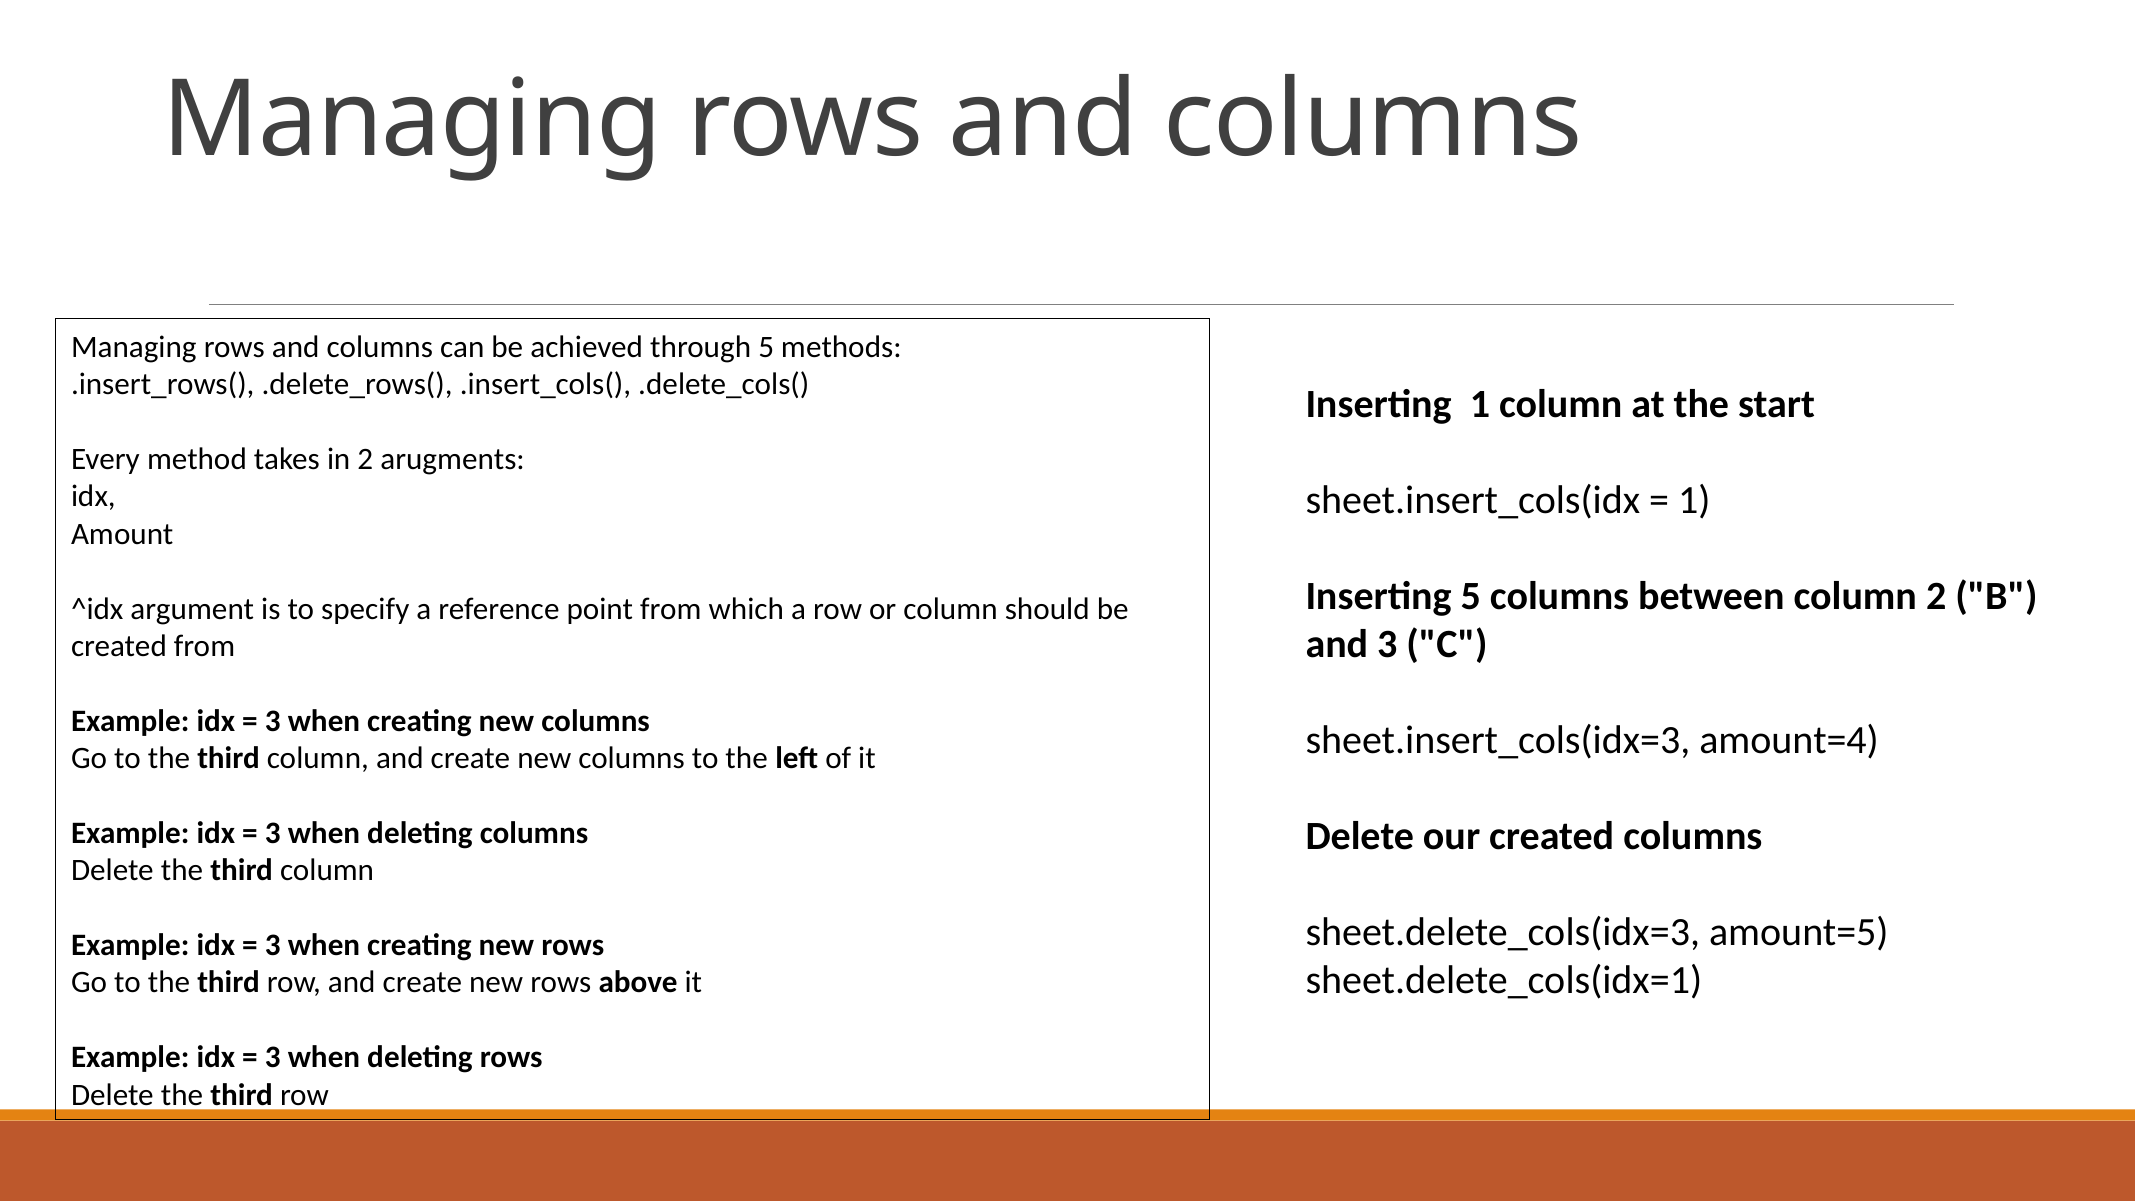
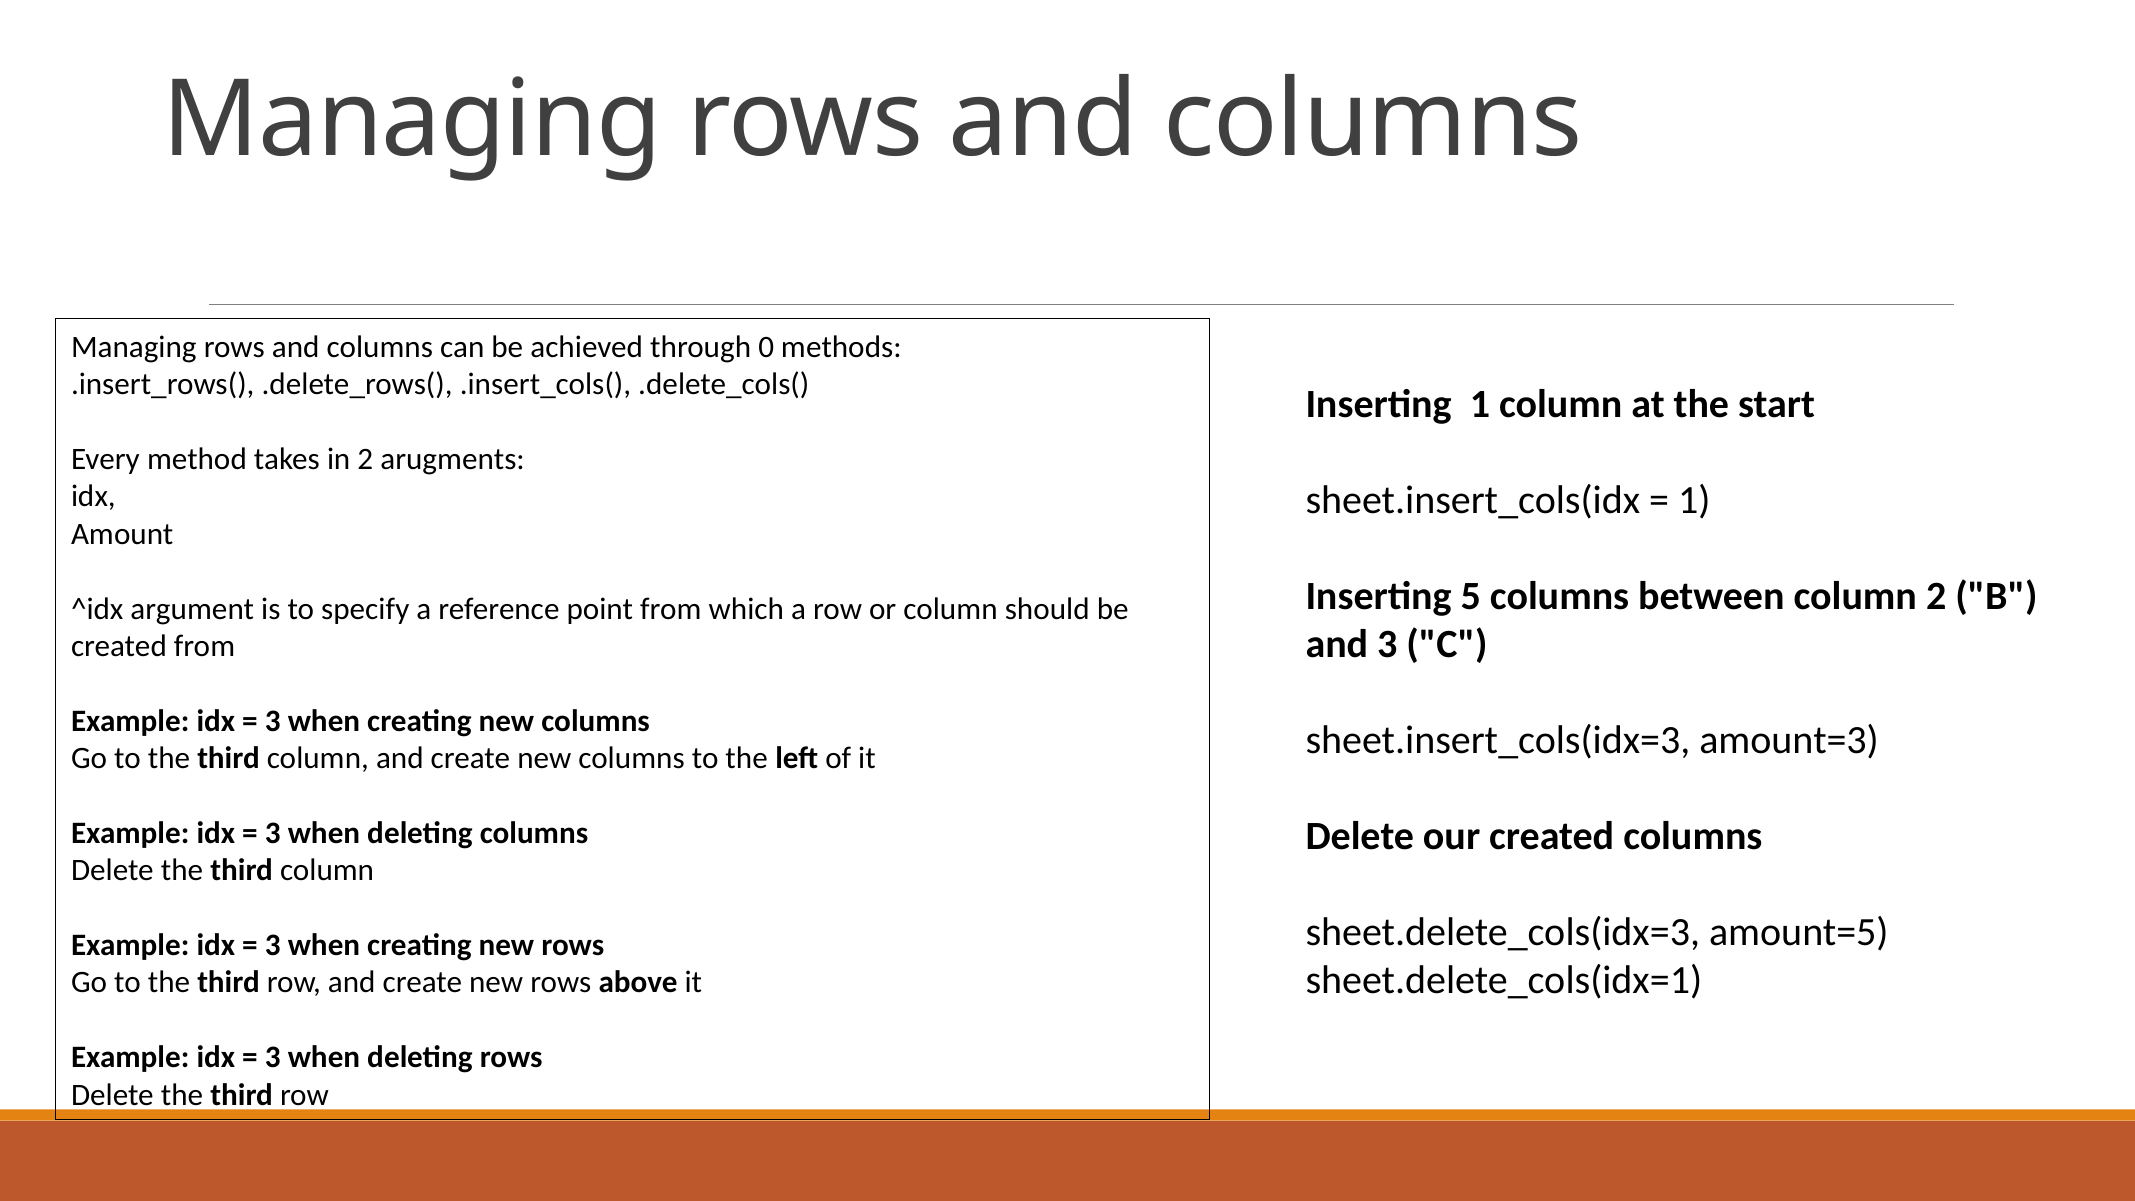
through 5: 5 -> 0
amount=4: amount=4 -> amount=3
